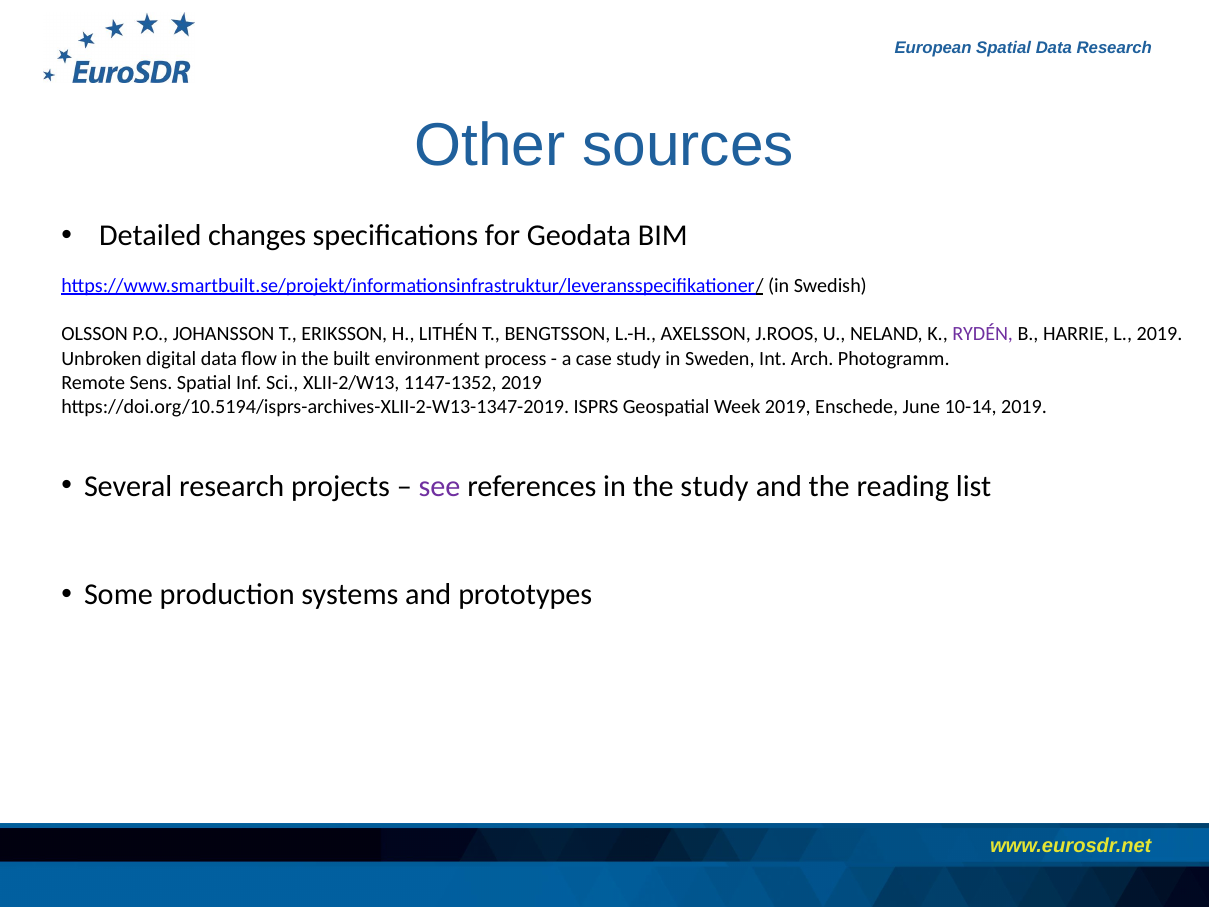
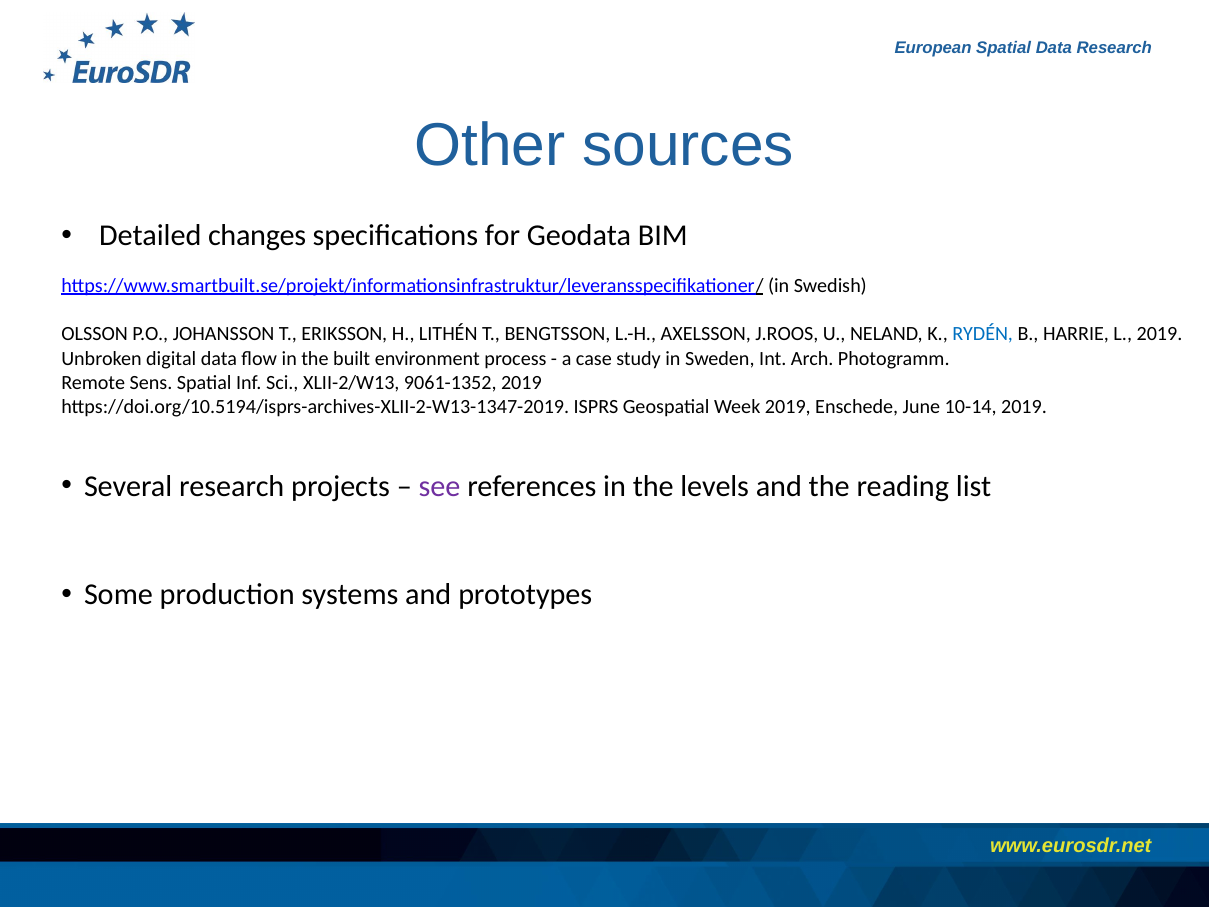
RYDÉN colour: purple -> blue
1147-1352: 1147-1352 -> 9061-1352
the study: study -> levels
